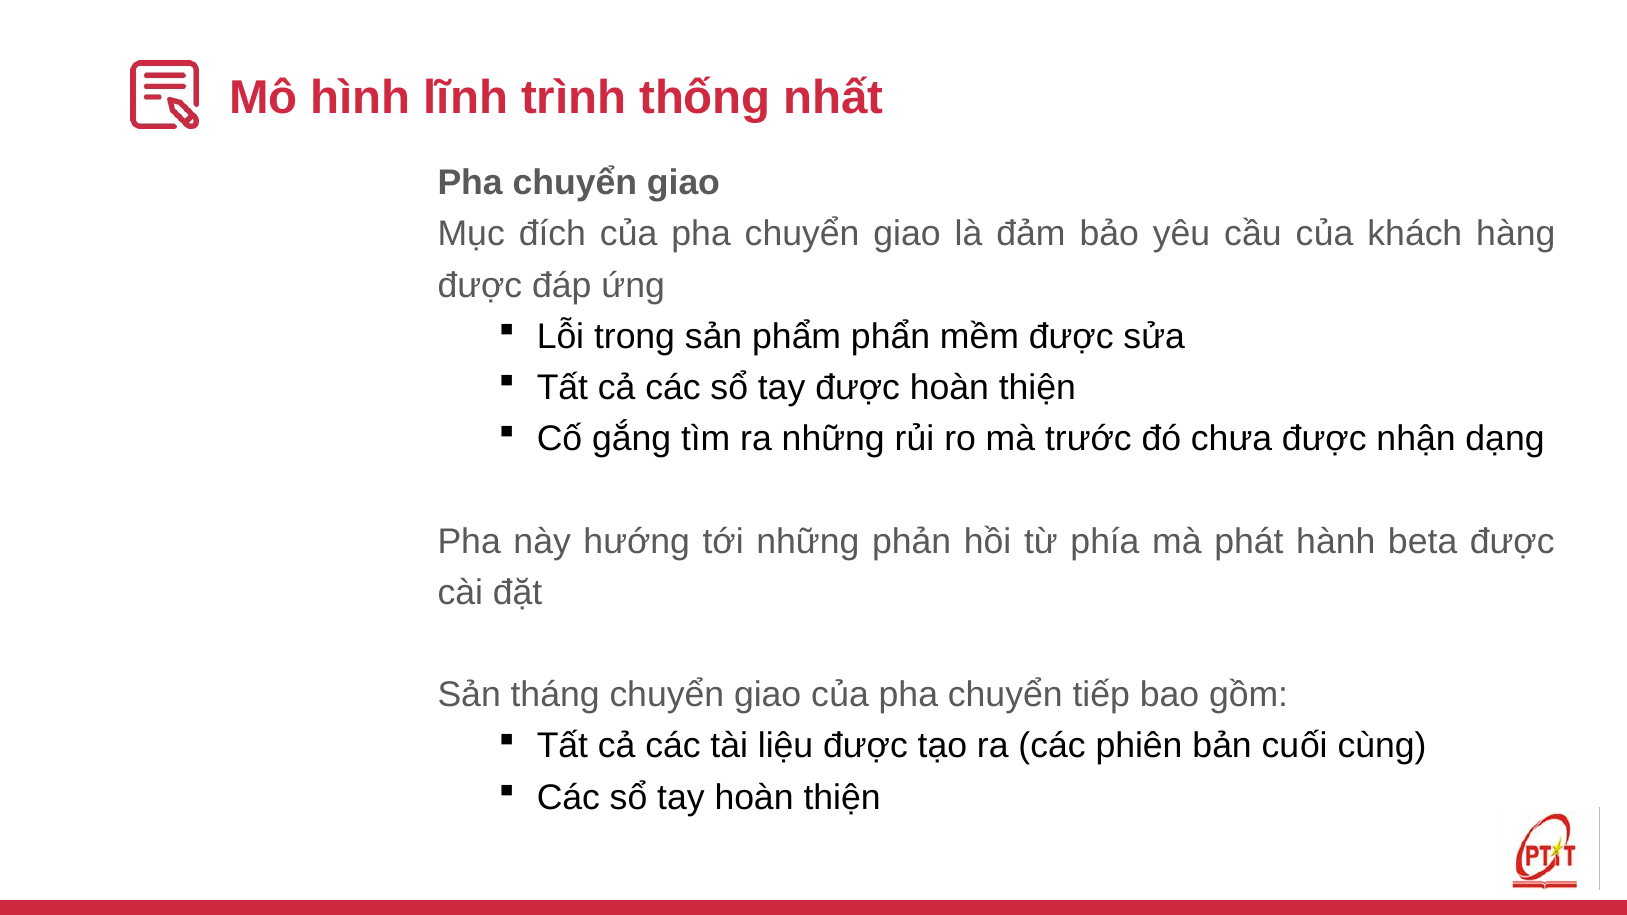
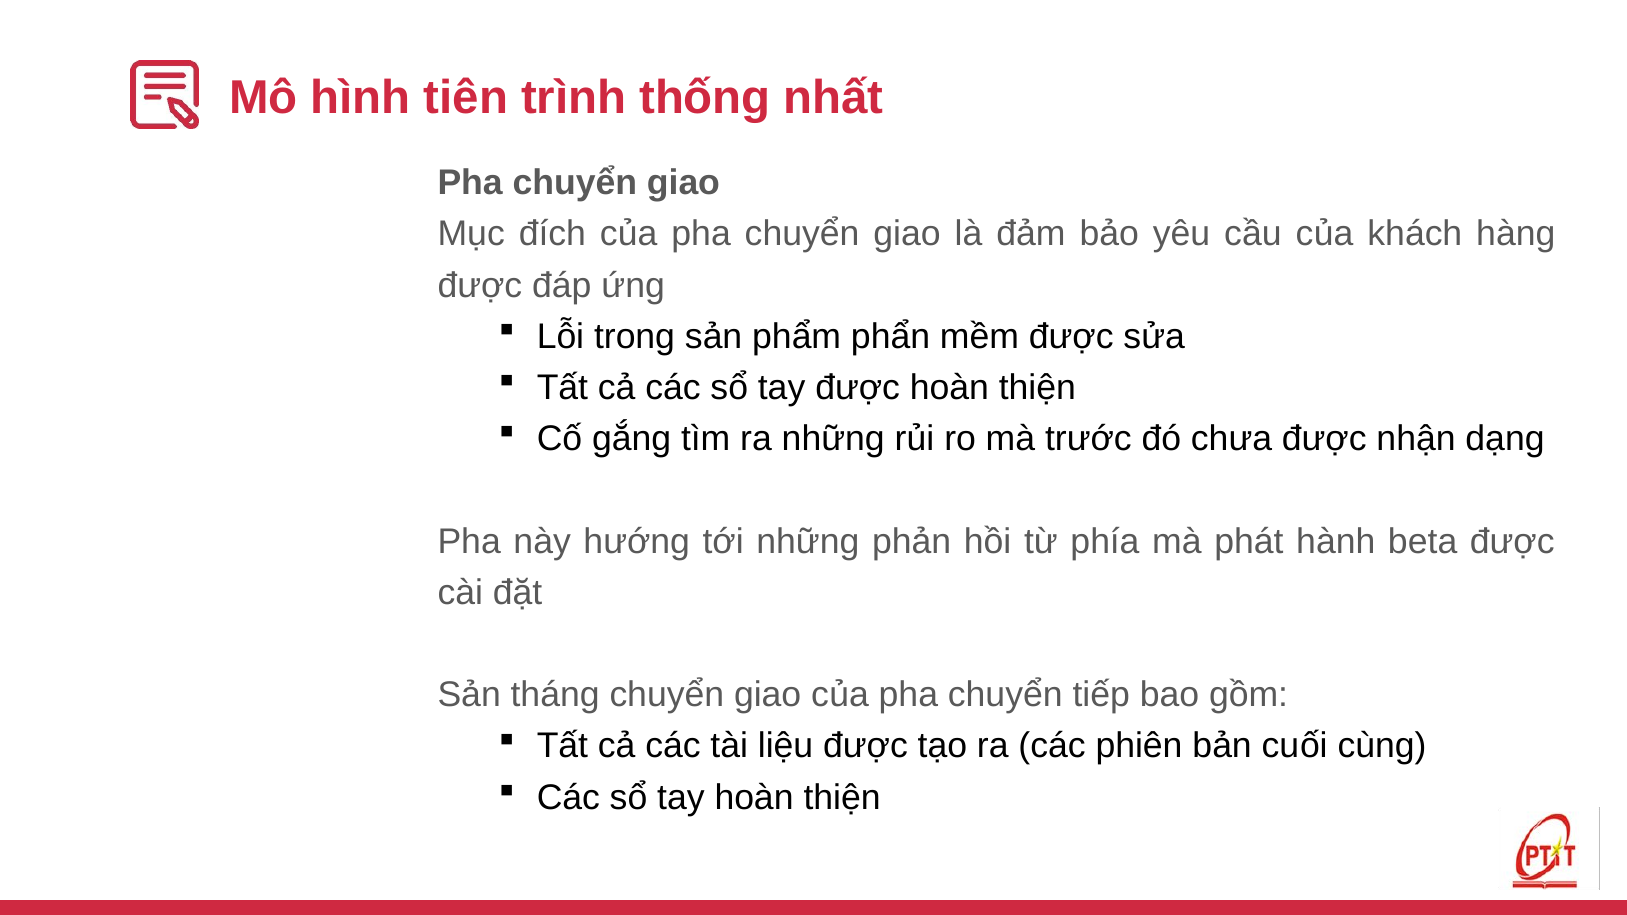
lĩnh: lĩnh -> tiên
